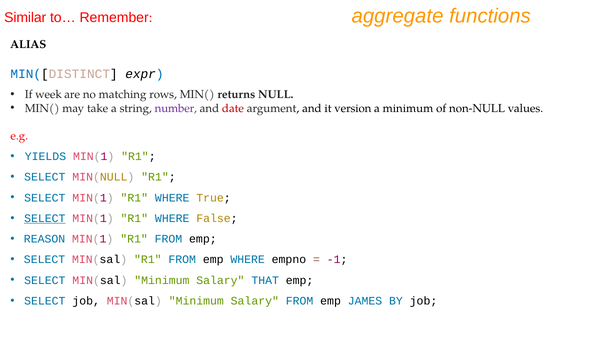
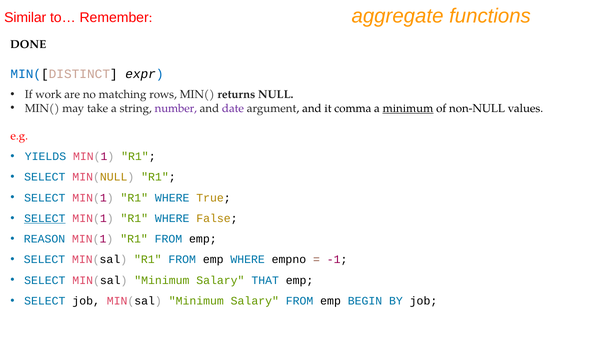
ALIAS: ALIAS -> DONE
week: week -> work
date colour: red -> purple
version: version -> comma
minimum at (408, 108) underline: none -> present
JAMES: JAMES -> BEGIN
